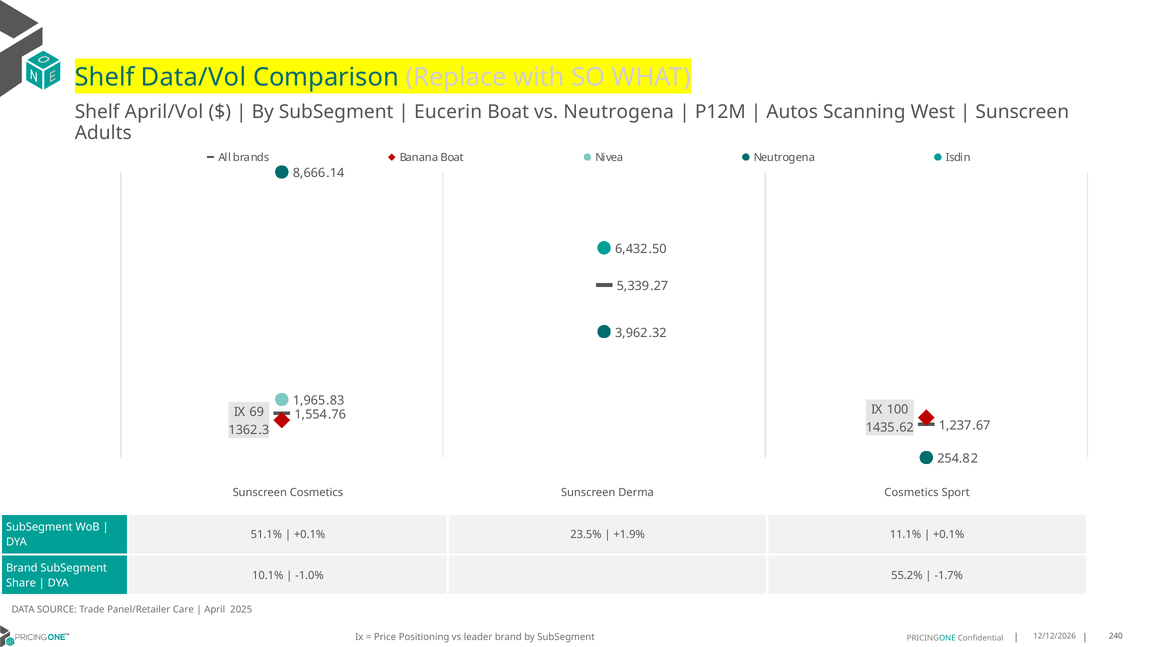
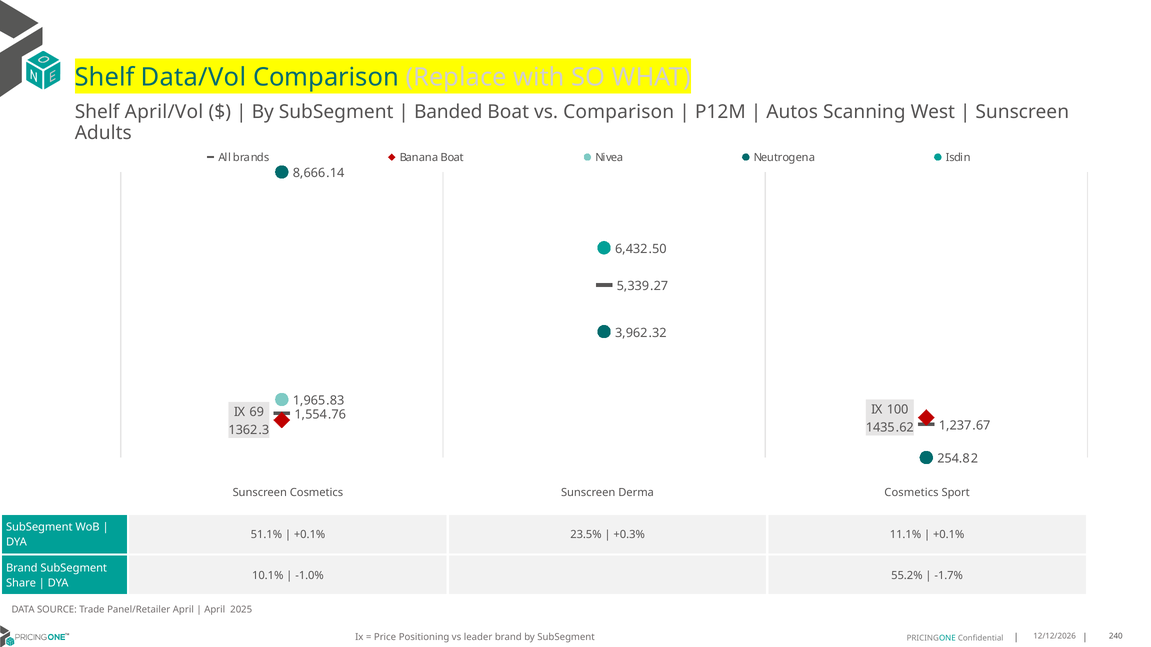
Eucerin: Eucerin -> Banded
vs Neutrogena: Neutrogena -> Comparison
+1.9%: +1.9% -> +0.3%
Panel/Retailer Care: Care -> April
